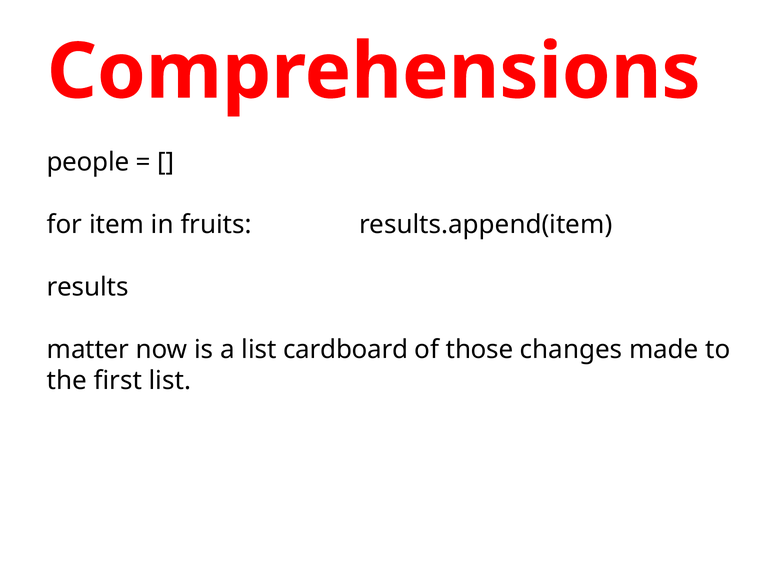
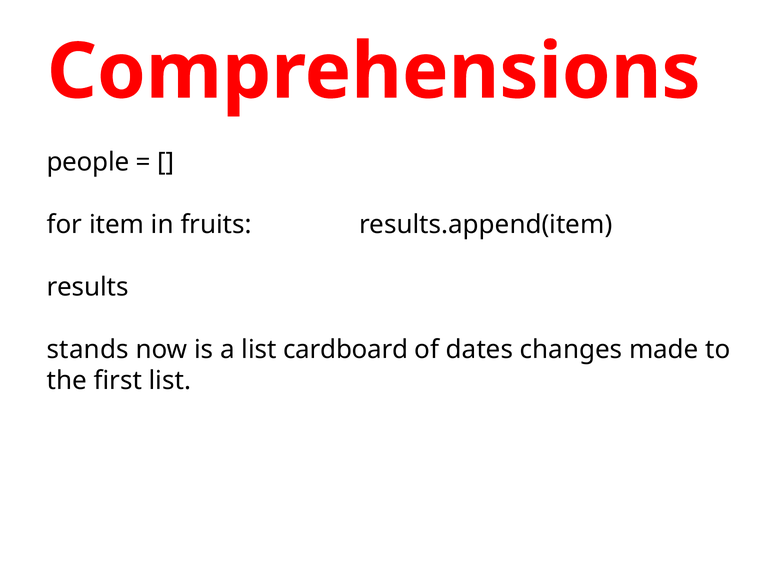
matter: matter -> stands
those: those -> dates
